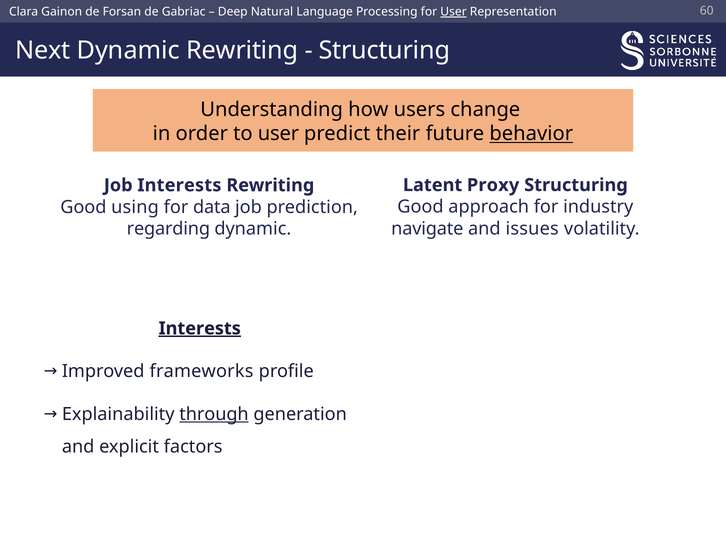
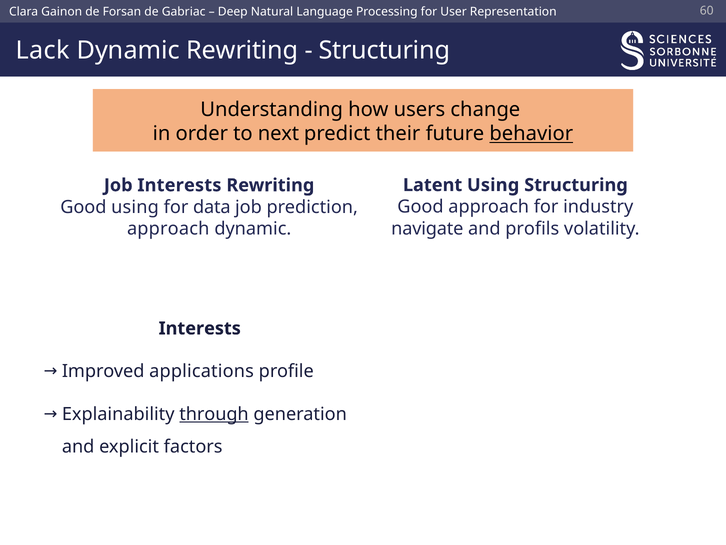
User at (454, 12) underline: present -> none
Next: Next -> Lack
to user: user -> next
Latent Proxy: Proxy -> Using
issues: issues -> profils
regarding at (168, 229): regarding -> approach
Interests at (200, 328) underline: present -> none
frameworks: frameworks -> applications
